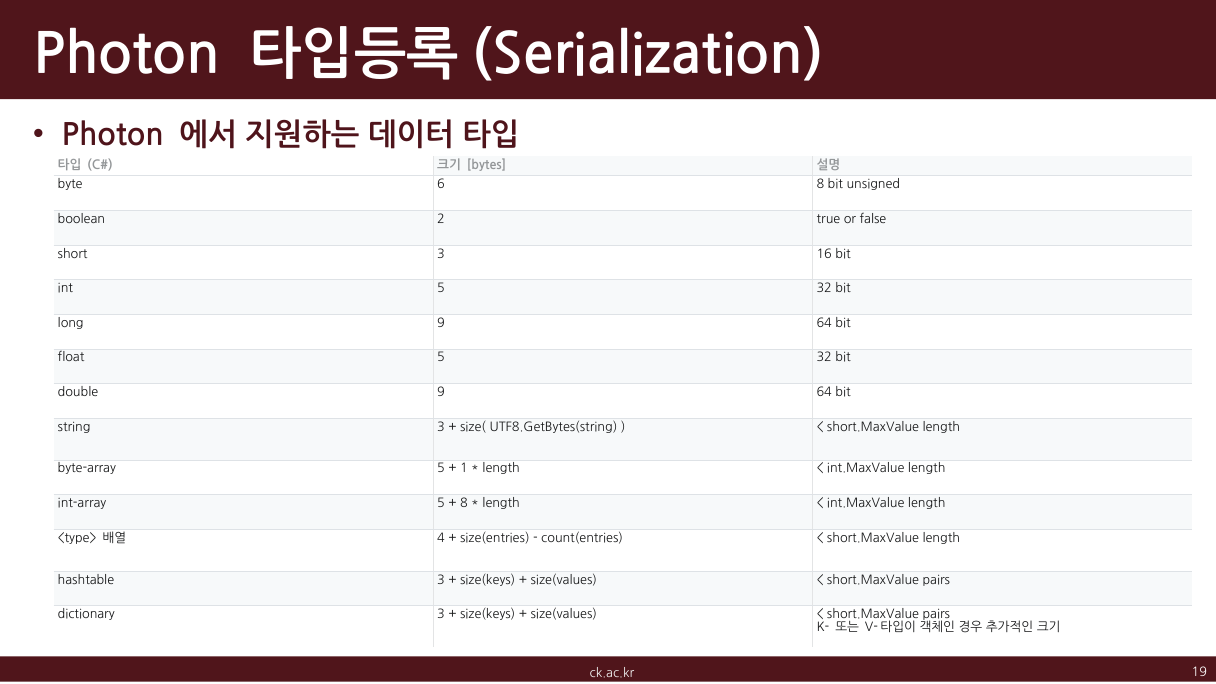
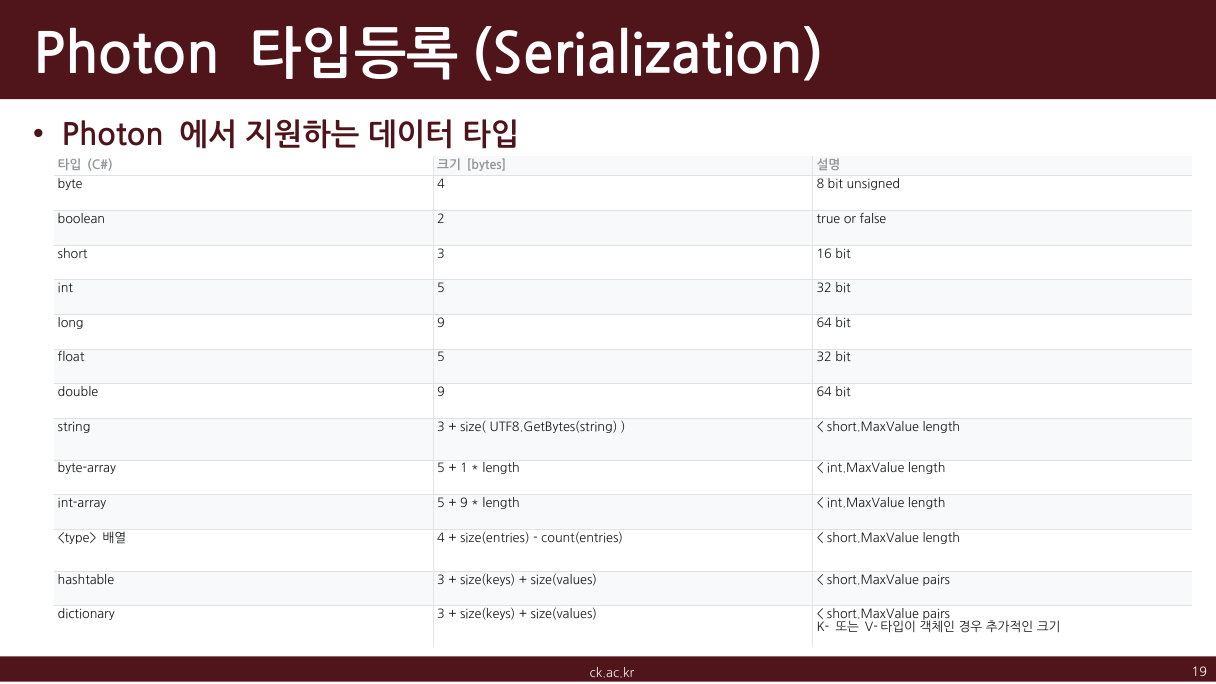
byte 6: 6 -> 4
8 at (464, 503): 8 -> 9
